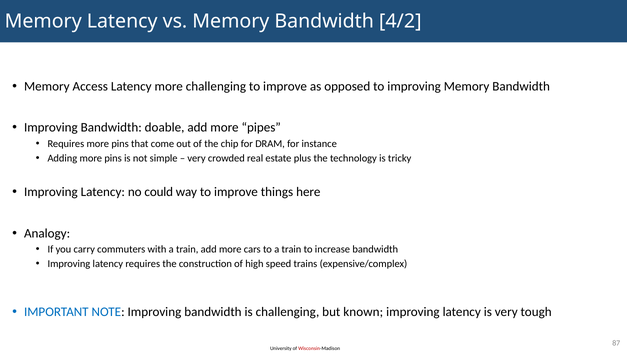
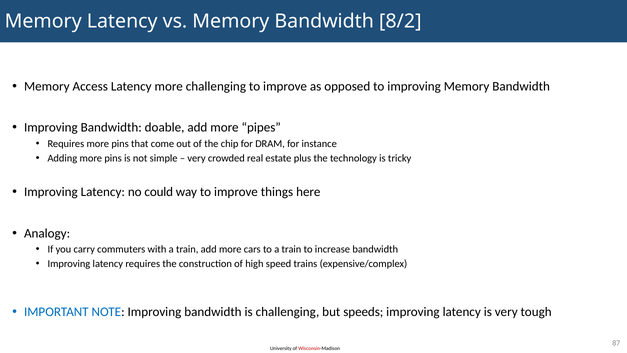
4/2: 4/2 -> 8/2
known: known -> speeds
